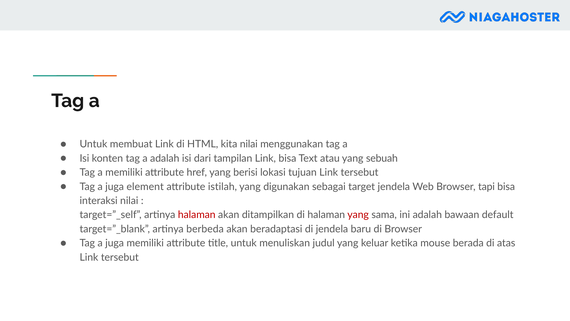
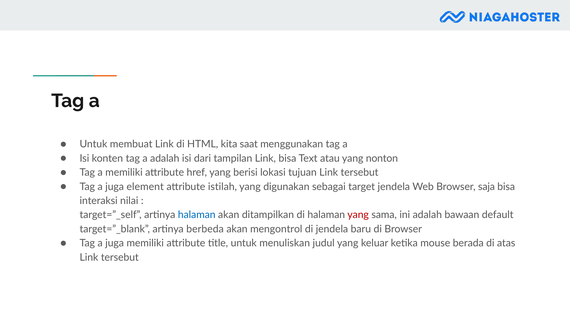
kita nilai: nilai -> saat
sebuah: sebuah -> nonton
tapi: tapi -> saja
halaman at (197, 215) colour: red -> blue
beradaptasi: beradaptasi -> mengontrol
